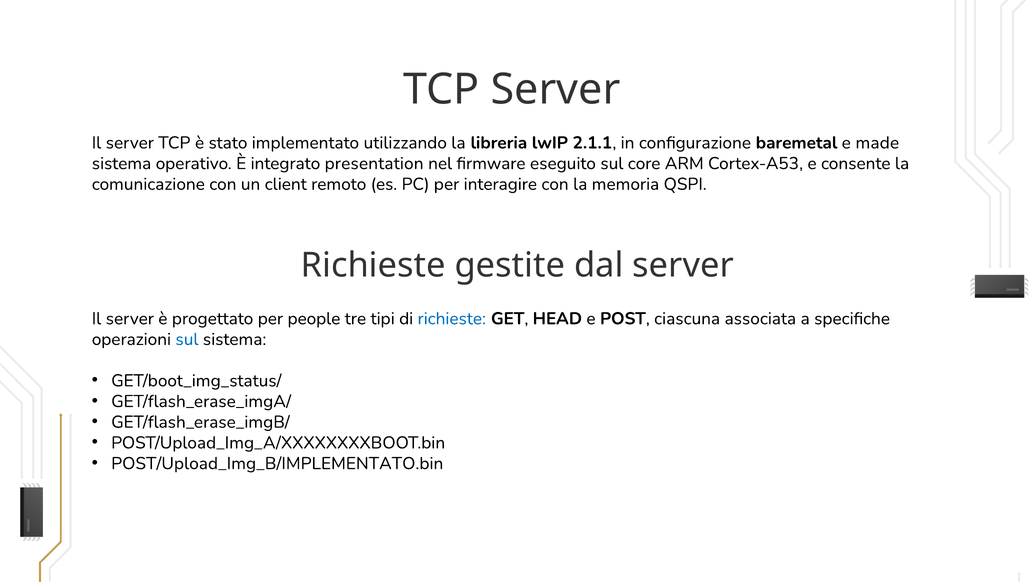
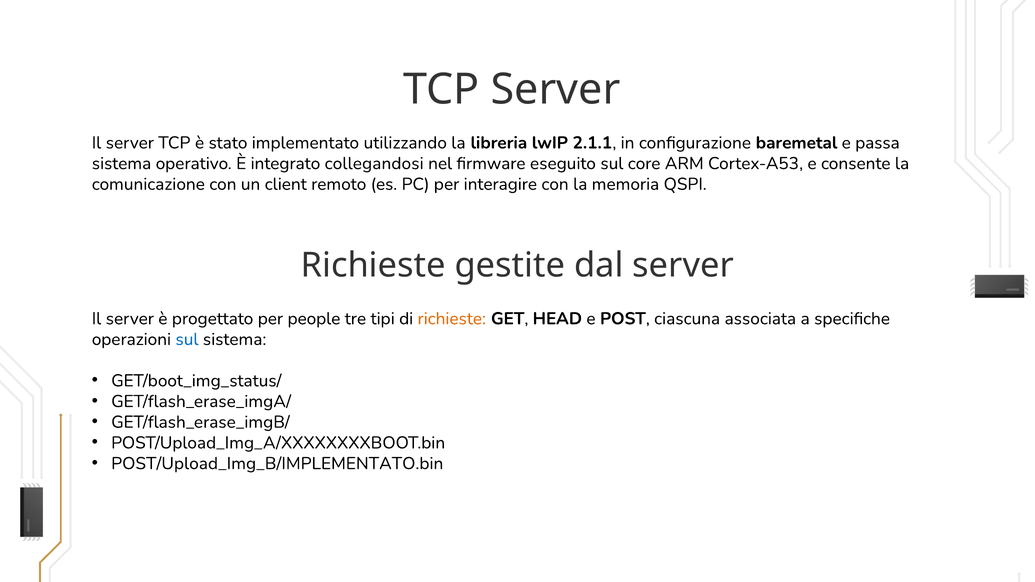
made: made -> passa
presentation: presentation -> collegandosi
richieste at (452, 319) colour: blue -> orange
